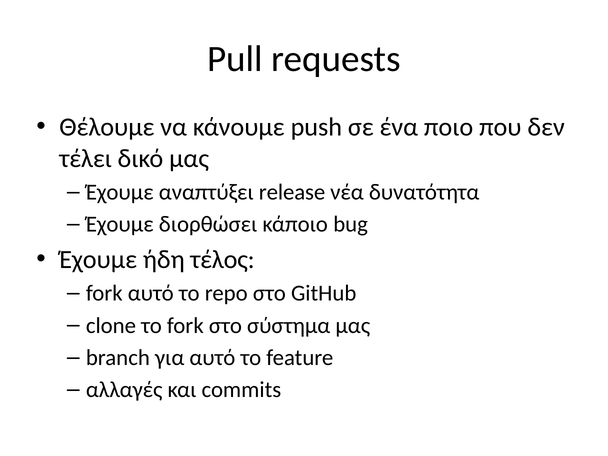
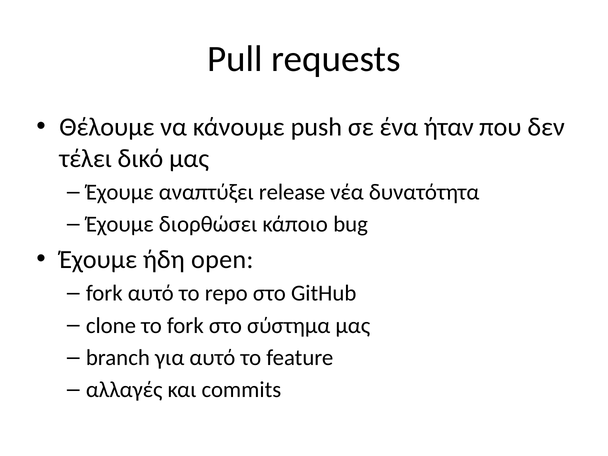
ποιο: ποιο -> ήταν
τέλος: τέλος -> open
